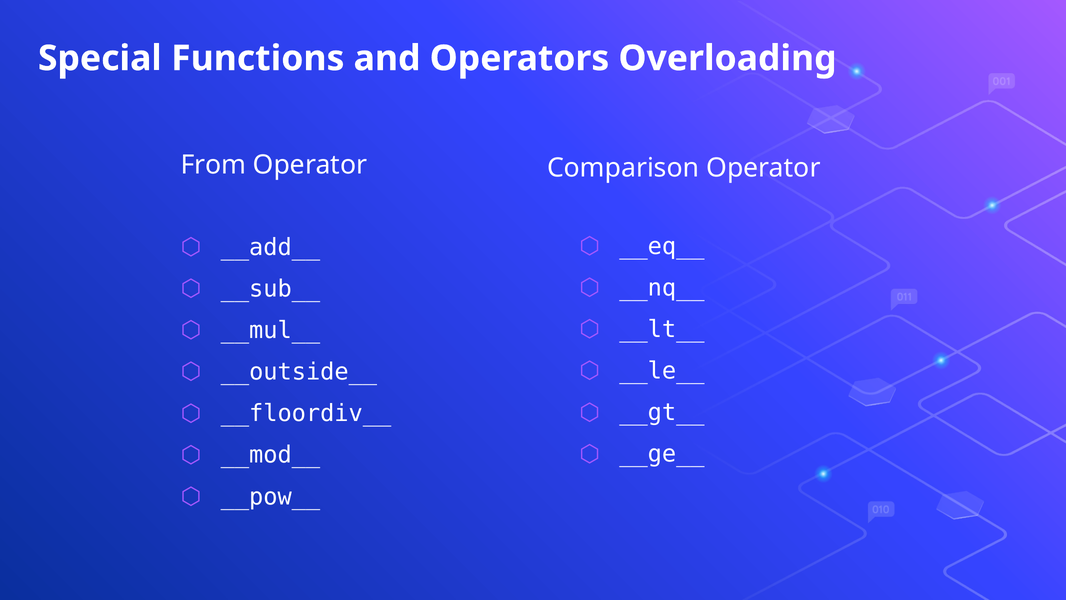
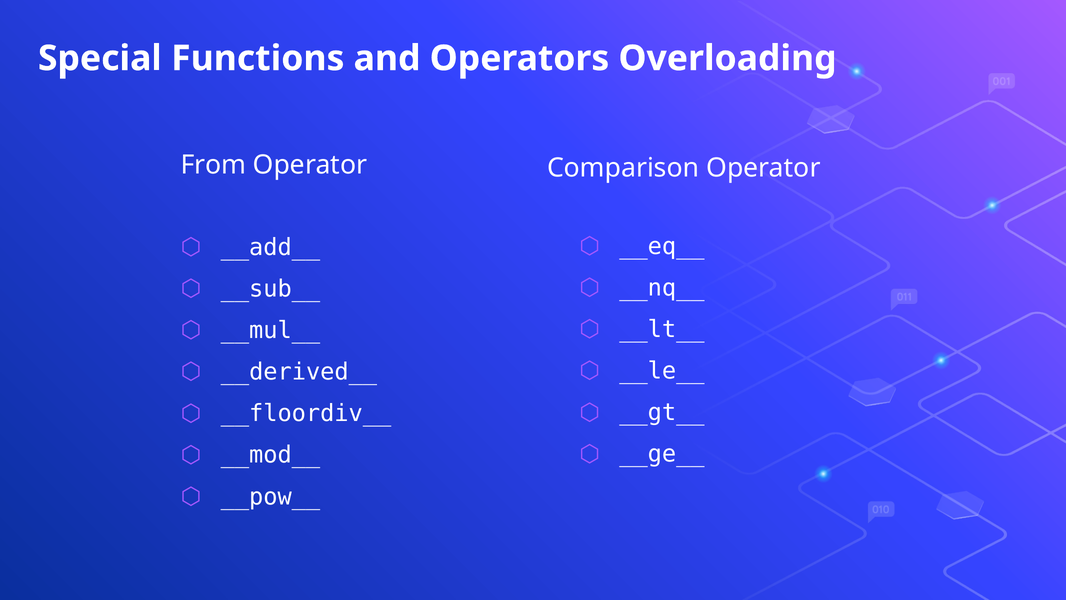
__outside__: __outside__ -> __derived__
